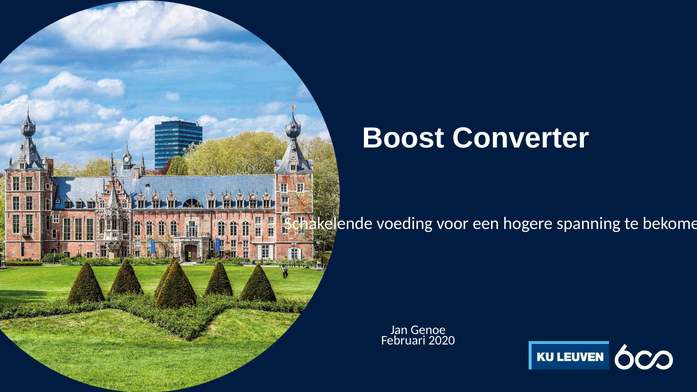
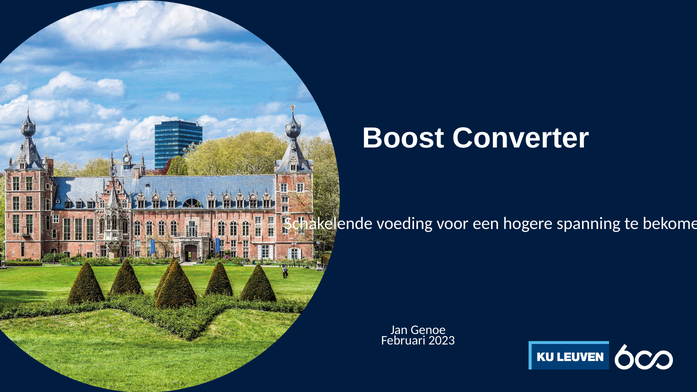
2020: 2020 -> 2023
